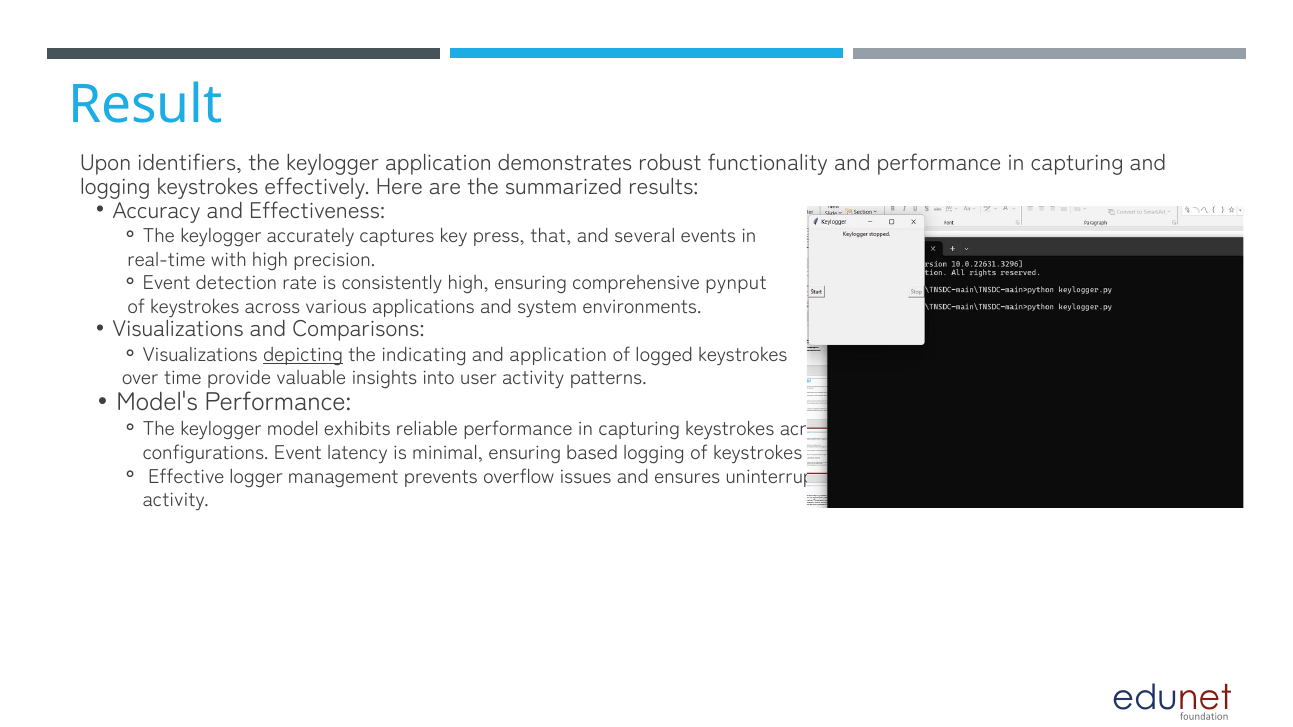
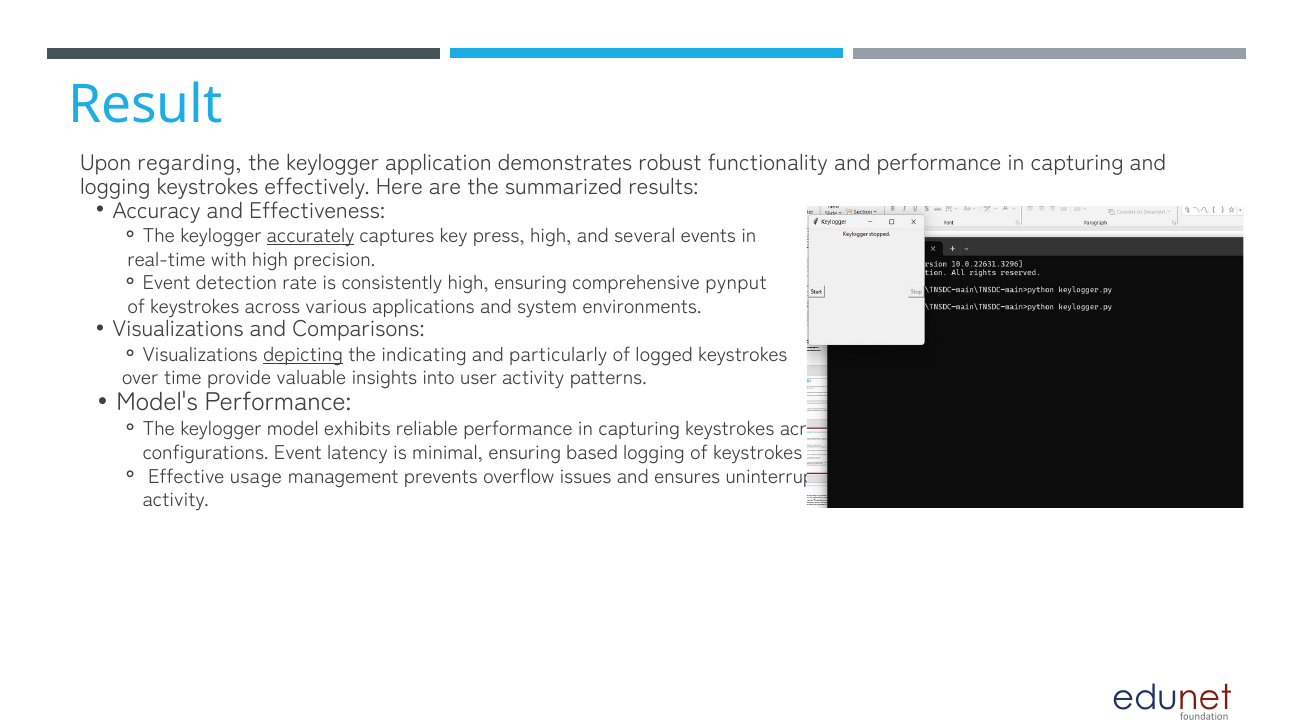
identifiers: identifiers -> regarding
accurately underline: none -> present
press that: that -> high
and application: application -> particularly
logger: logger -> usage
